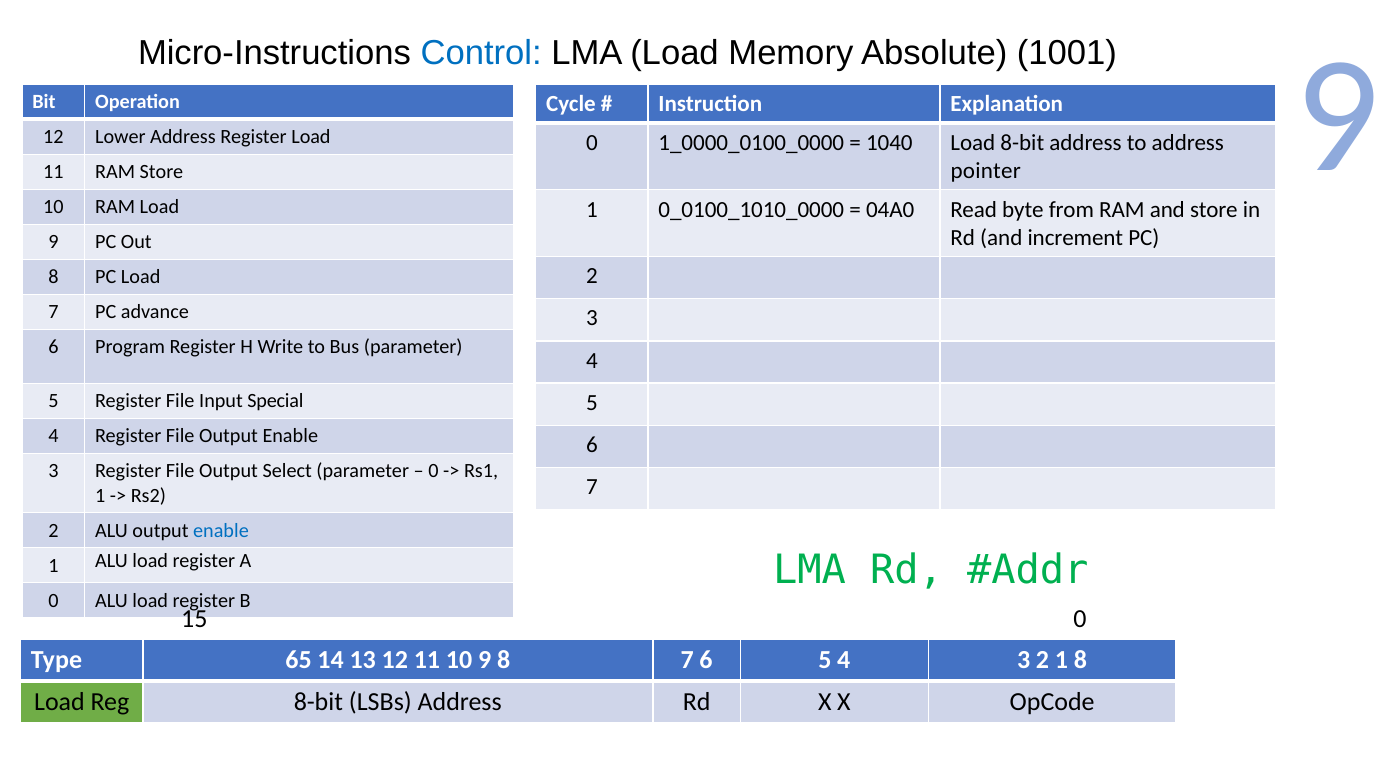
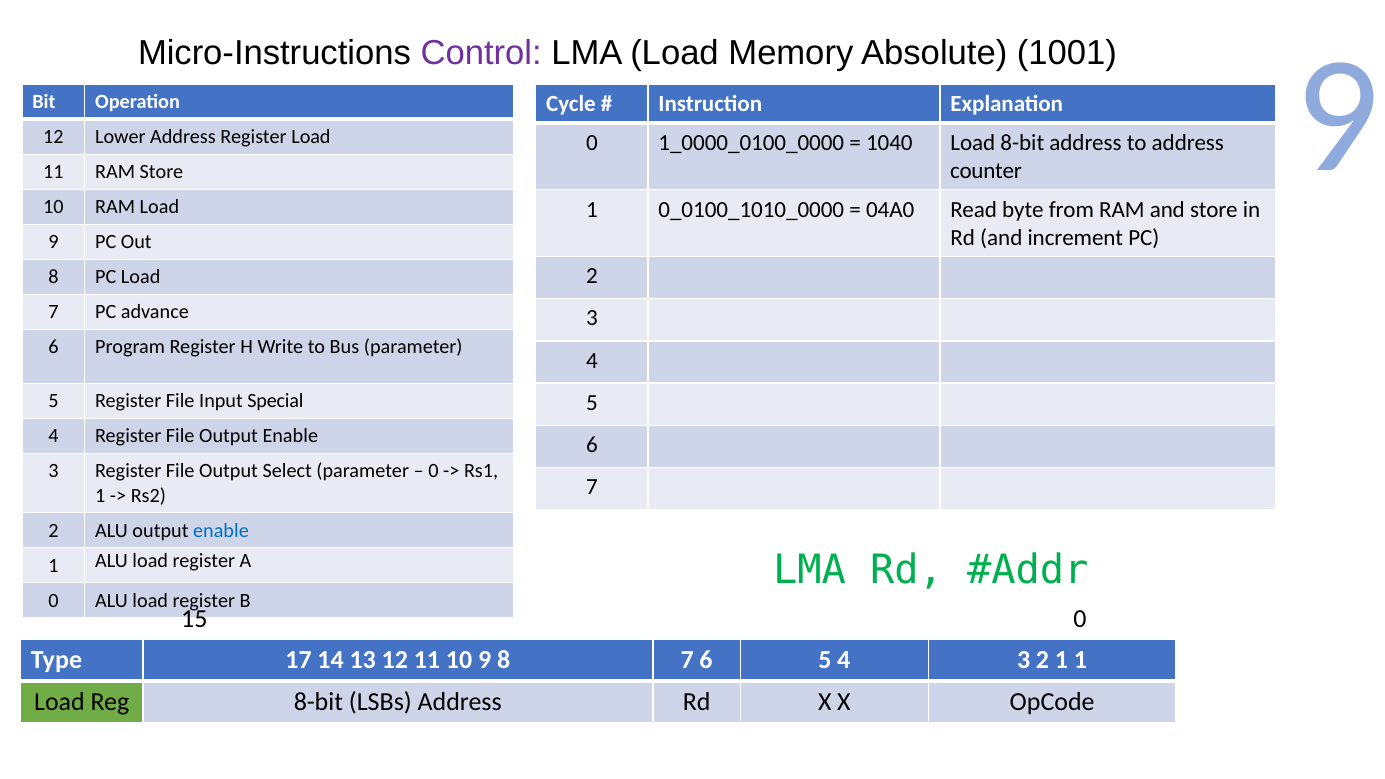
Control colour: blue -> purple
pointer: pointer -> counter
65: 65 -> 17
1 8: 8 -> 1
